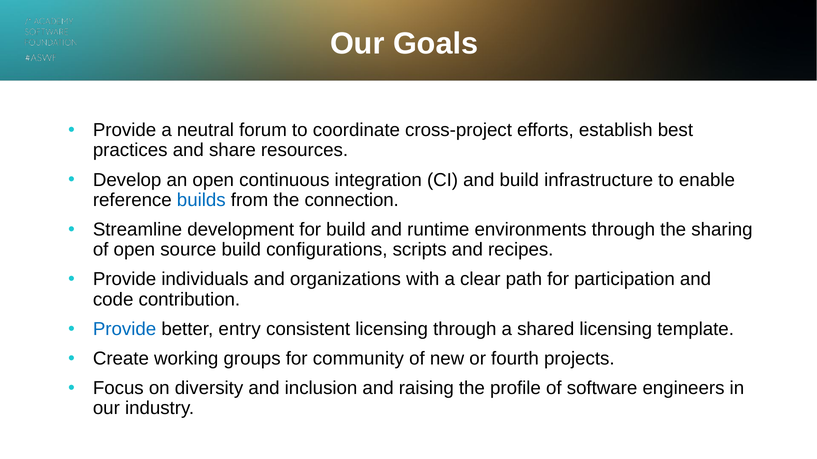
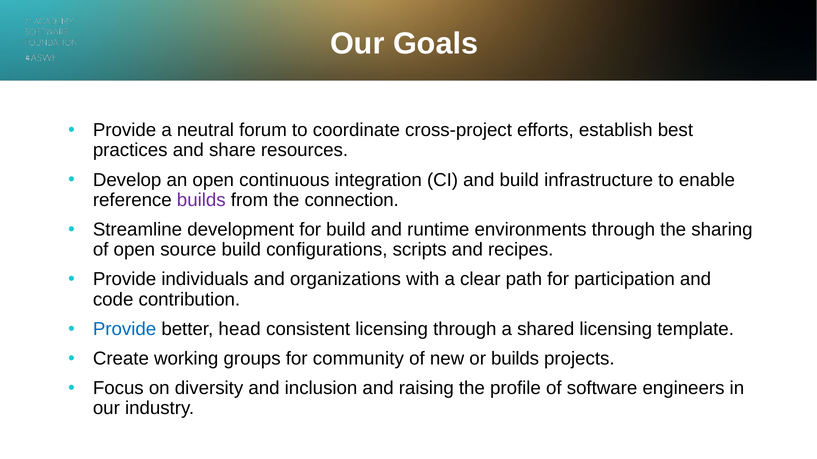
builds at (201, 200) colour: blue -> purple
entry: entry -> head
or fourth: fourth -> builds
